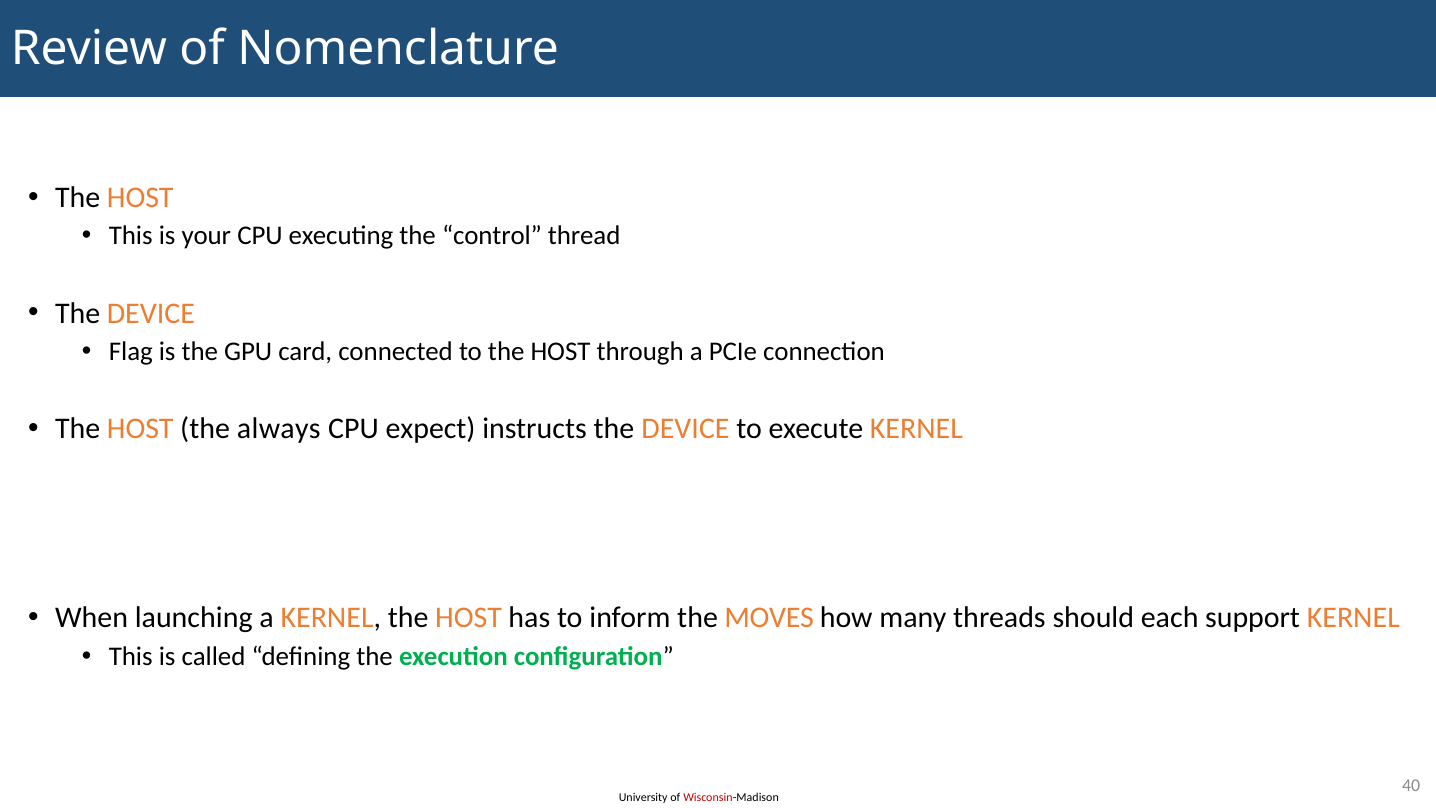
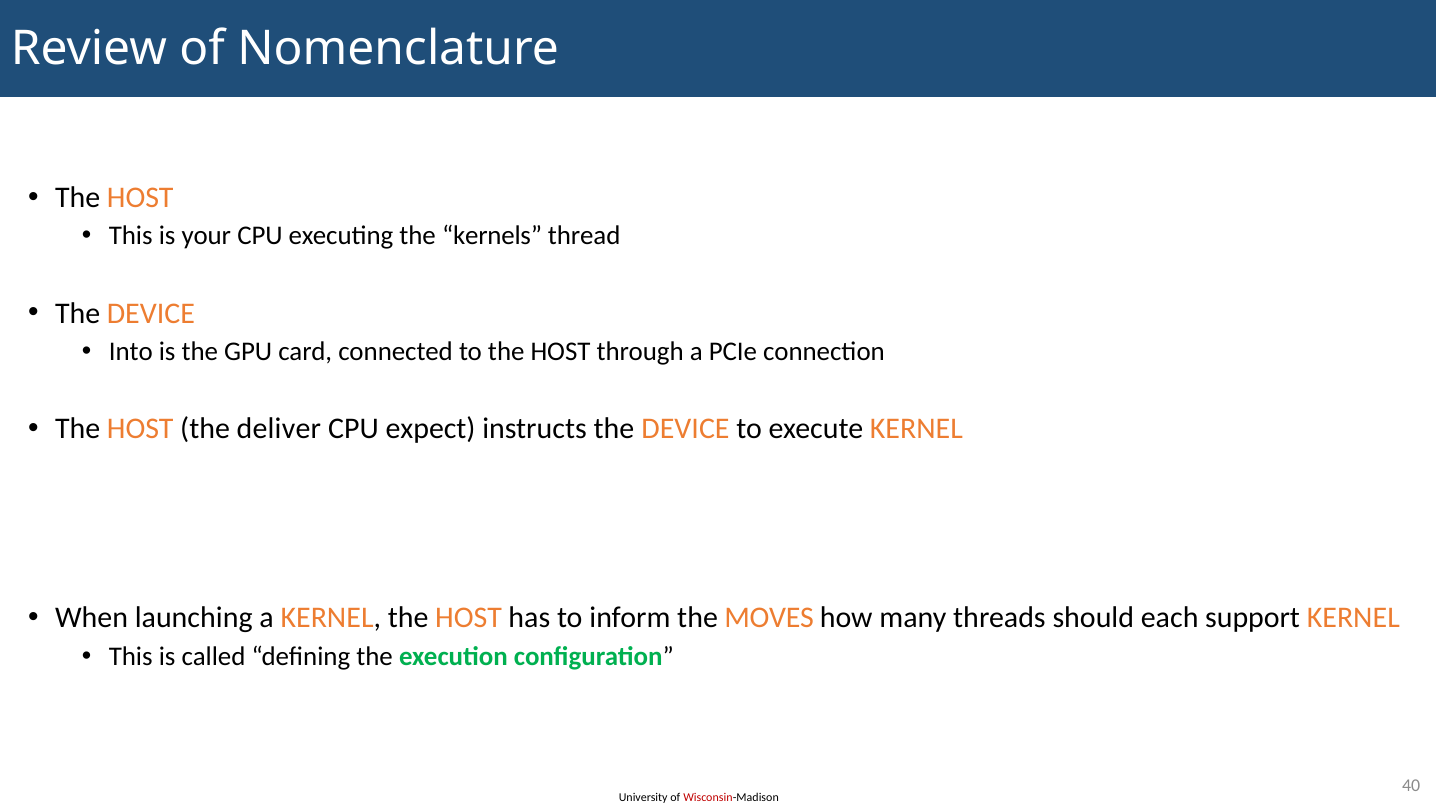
control: control -> kernels
Flag: Flag -> Into
always: always -> deliver
